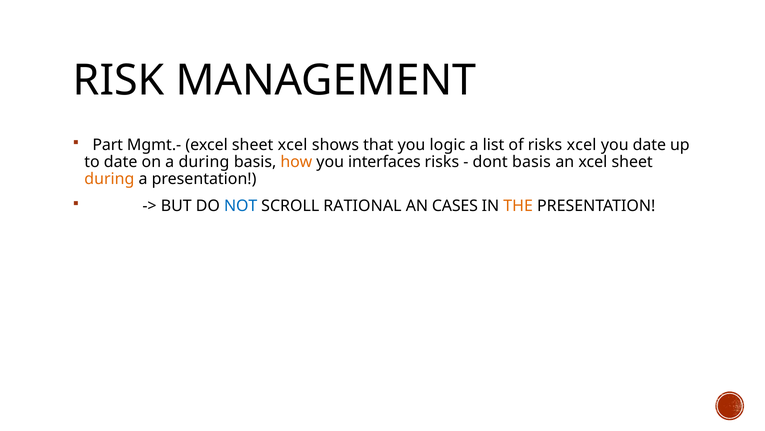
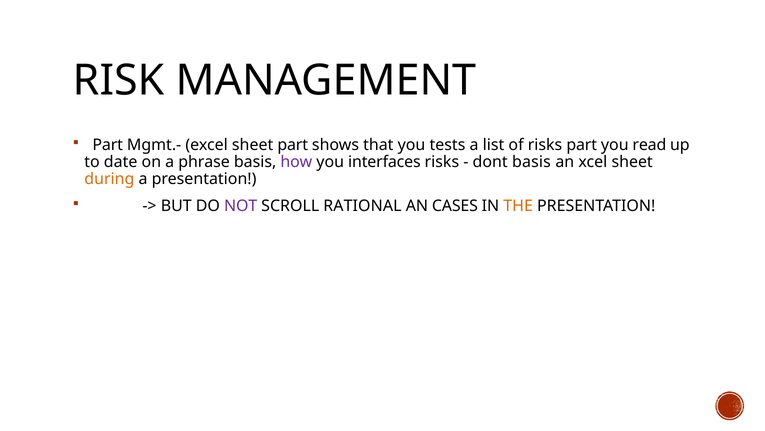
sheet xcel: xcel -> part
logic: logic -> tests
risks xcel: xcel -> part
you date: date -> read
a during: during -> phrase
how colour: orange -> purple
NOT colour: blue -> purple
